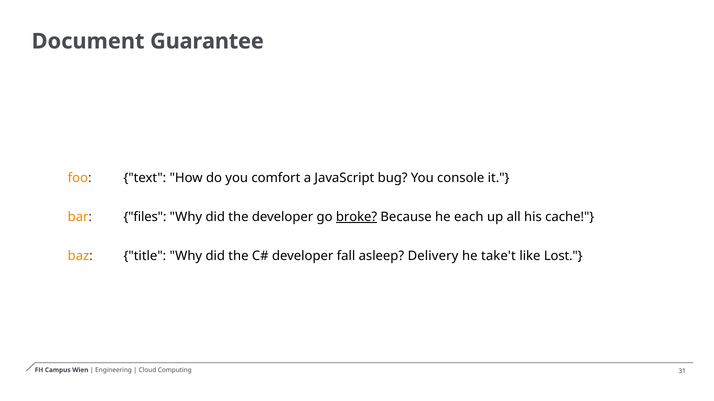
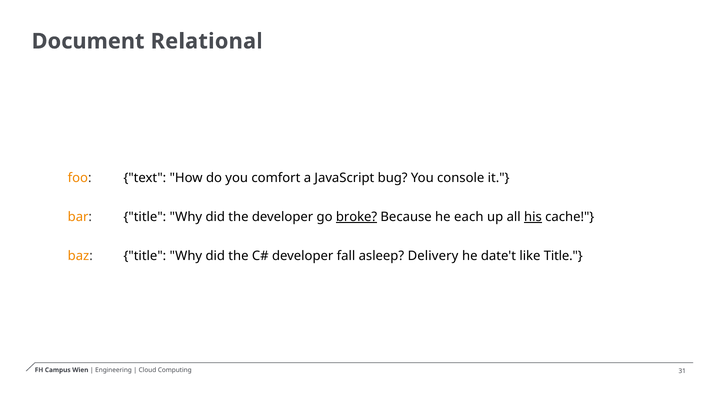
Guarantee: Guarantee -> Relational
bar files: files -> title
his underline: none -> present
take't: take't -> date't
like Lost: Lost -> Title
